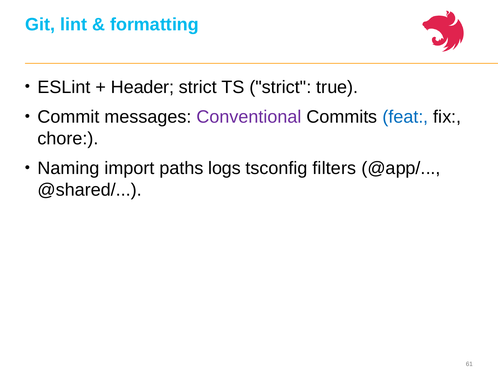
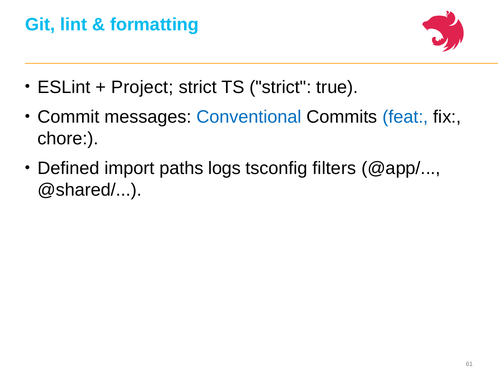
Header: Header -> Project
Conventional colour: purple -> blue
Naming: Naming -> Defined
